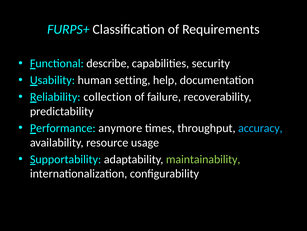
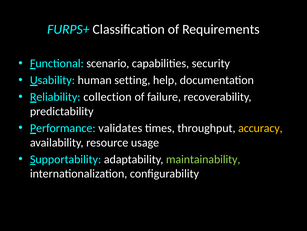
describe: describe -> scenario
anymore: anymore -> validates
accuracy colour: light blue -> yellow
